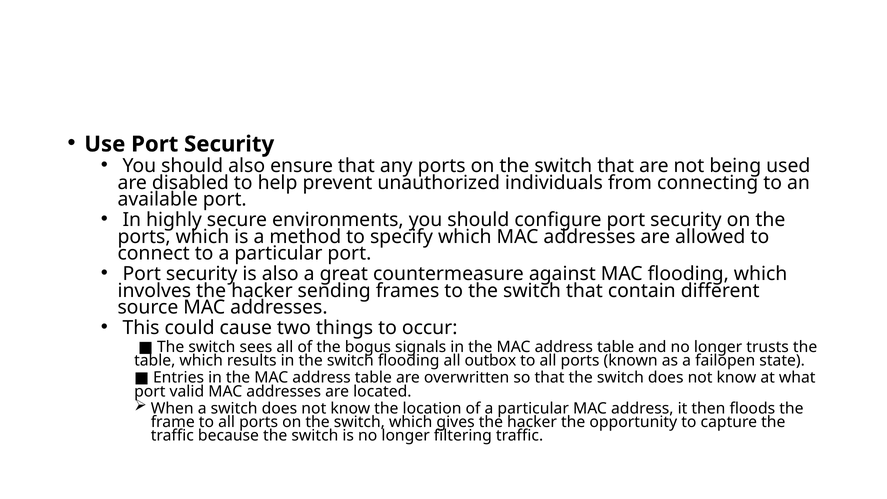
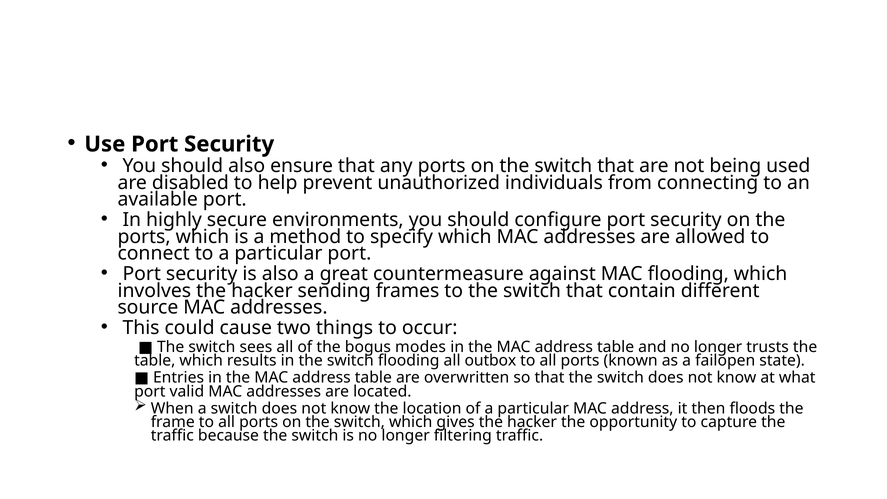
signals: signals -> modes
